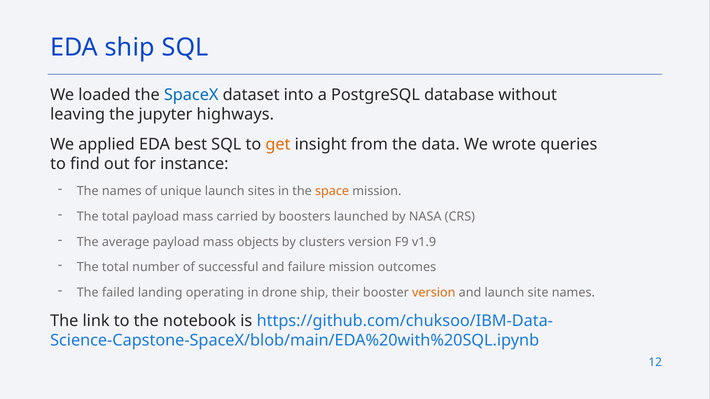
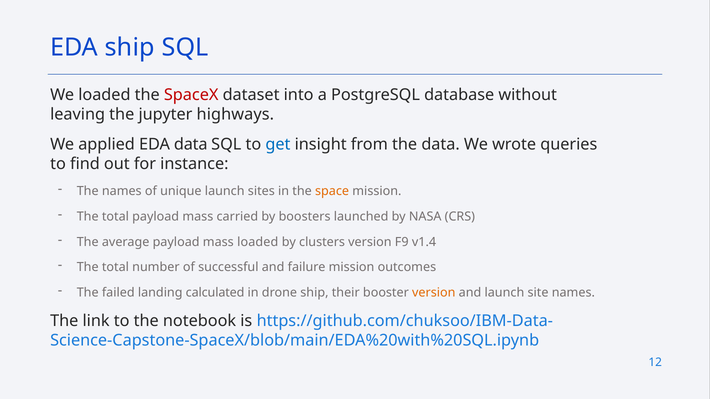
SpaceX colour: blue -> red
EDA best: best -> data
get colour: orange -> blue
mass objects: objects -> loaded
v1.9: v1.9 -> v1.4
operating: operating -> calculated
